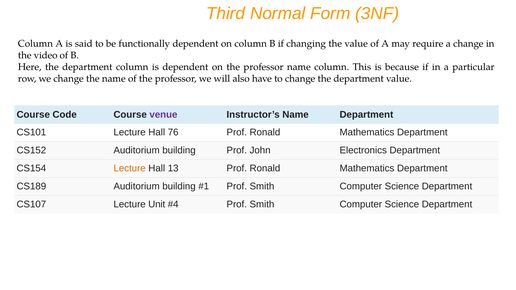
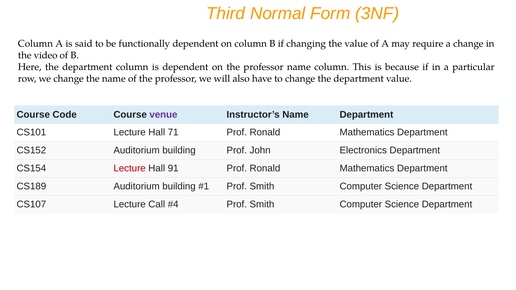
76: 76 -> 71
Lecture at (130, 168) colour: orange -> red
13: 13 -> 91
Unit: Unit -> Call
